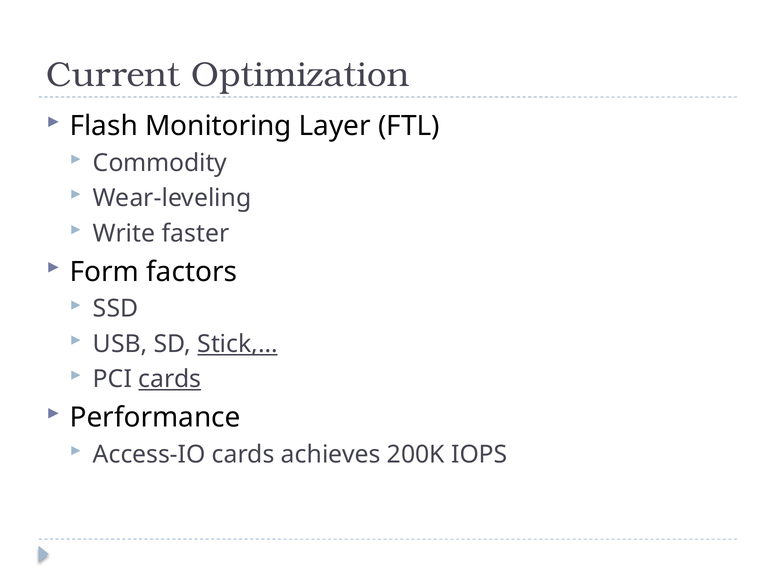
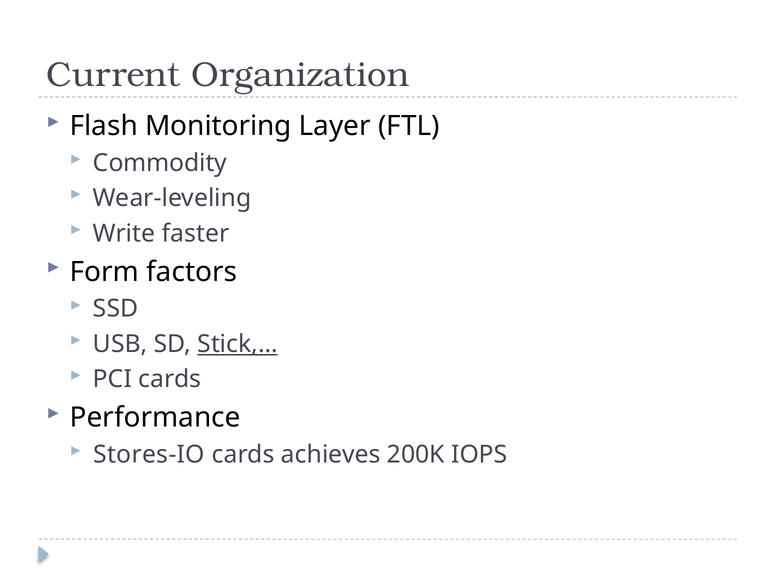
Optimization: Optimization -> Organization
cards at (170, 379) underline: present -> none
Access-IO: Access-IO -> Stores-IO
